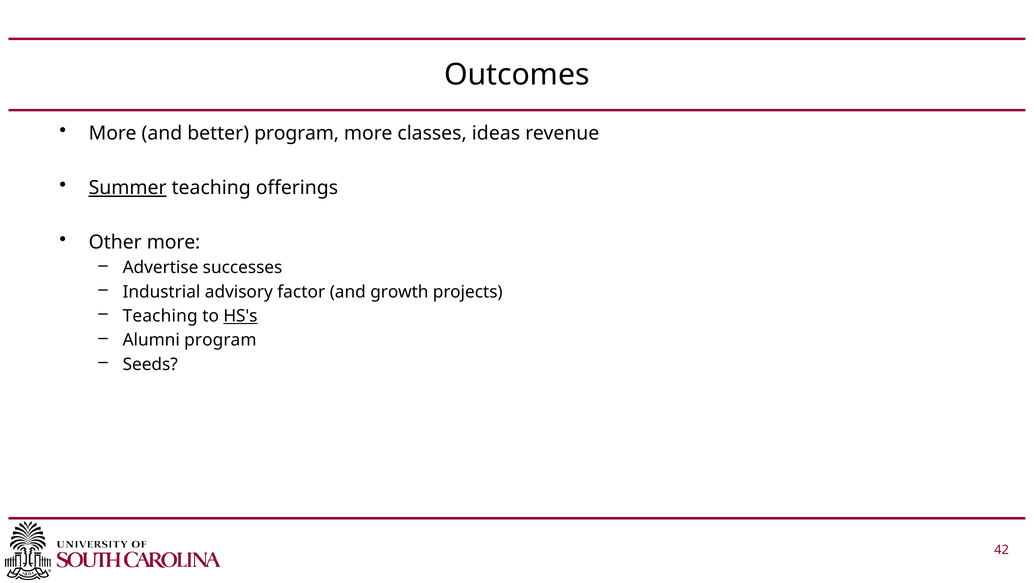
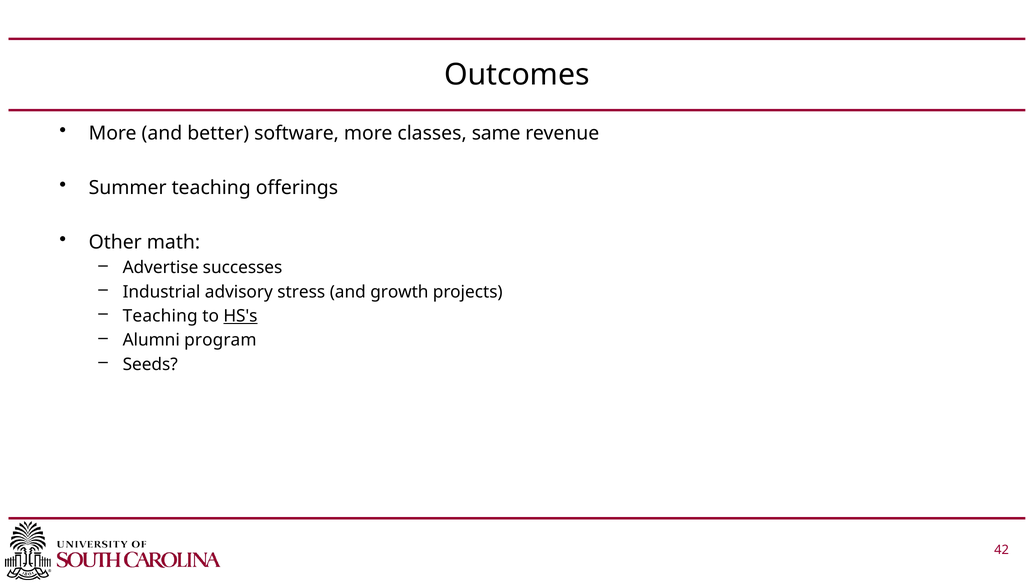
better program: program -> software
ideas: ideas -> same
Summer underline: present -> none
Other more: more -> math
factor: factor -> stress
